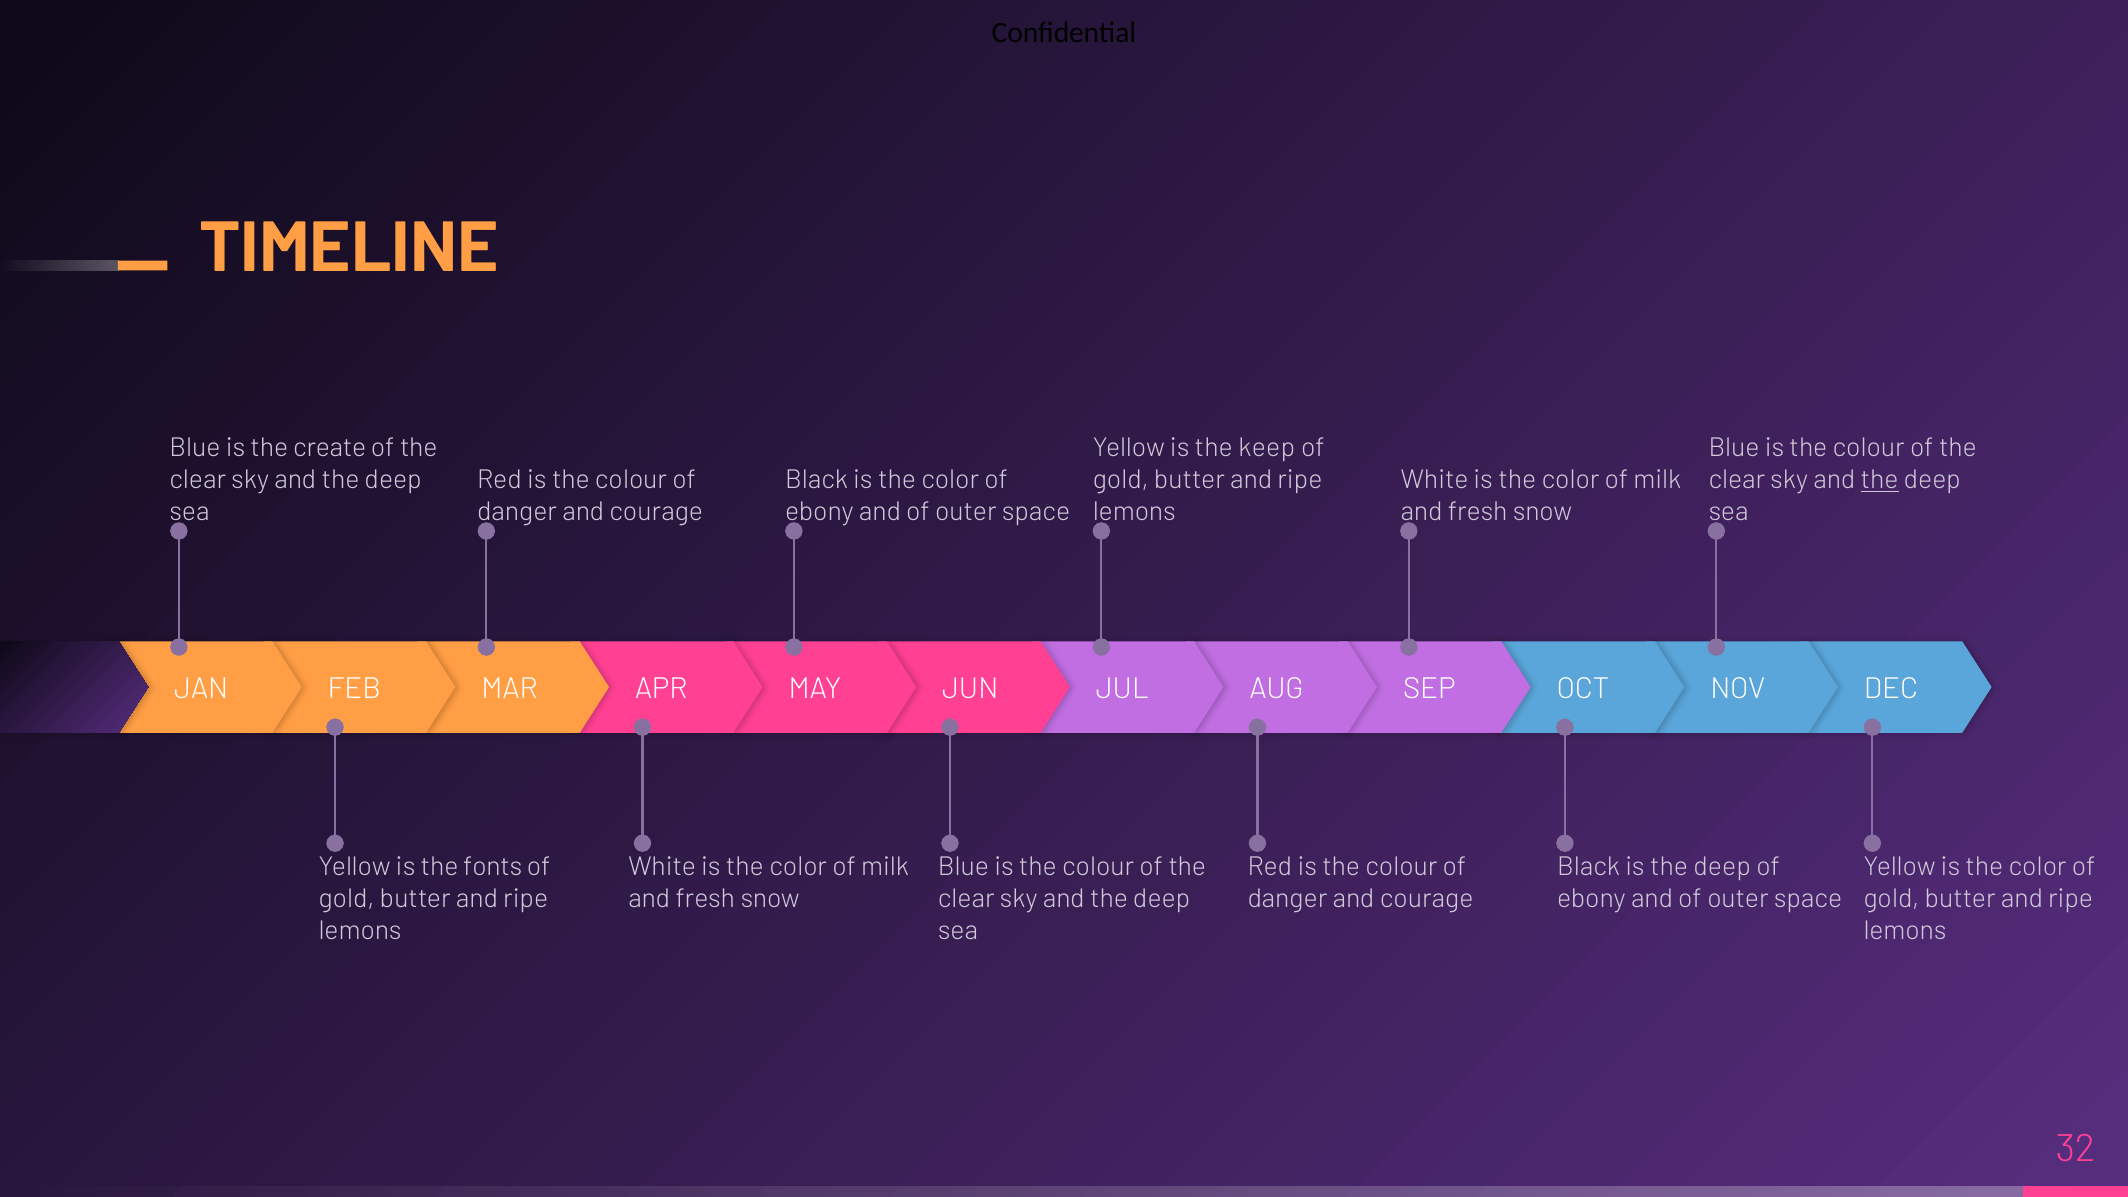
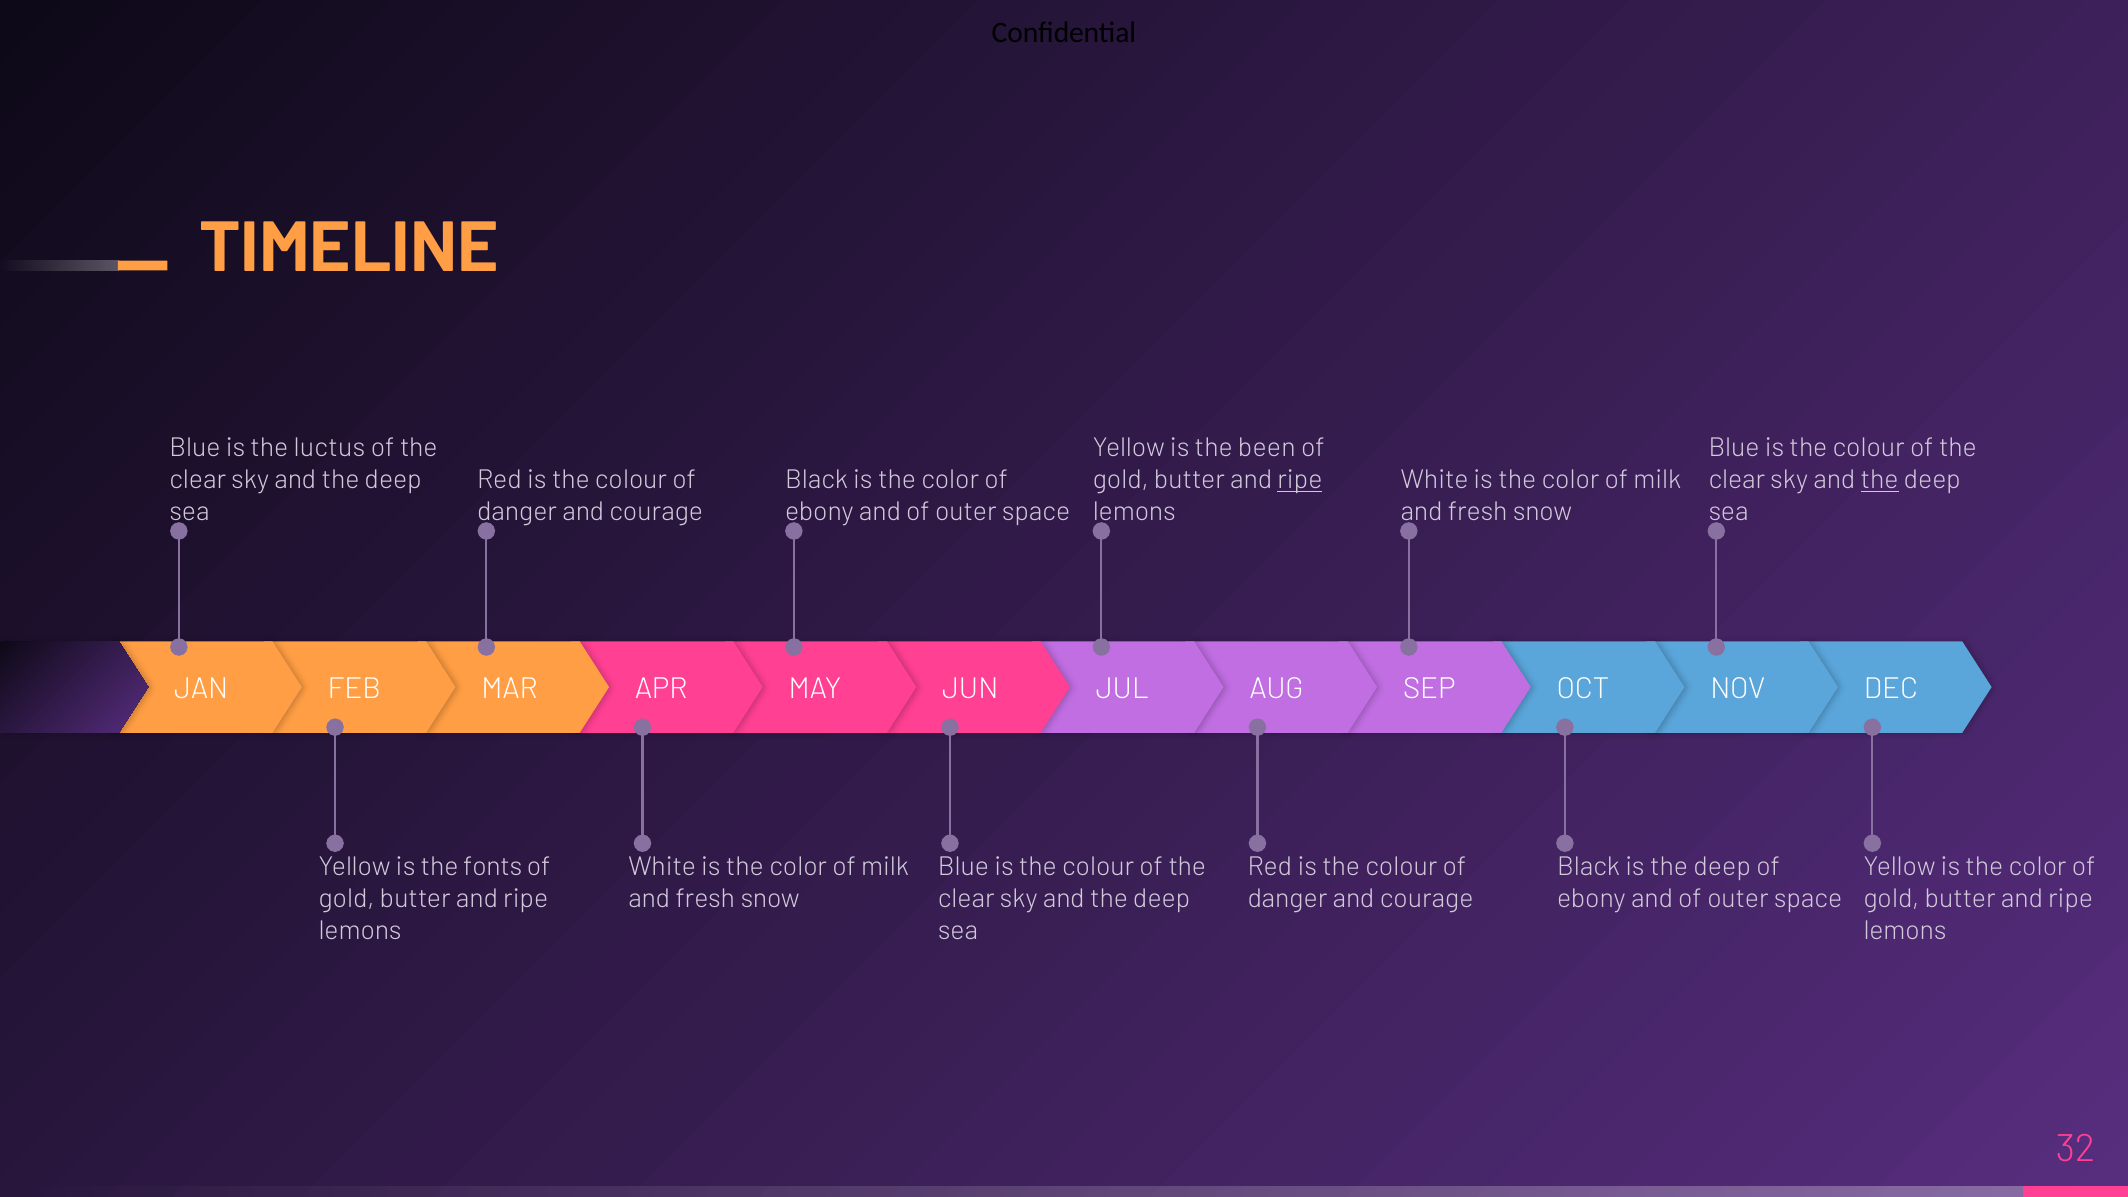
create: create -> luctus
keep: keep -> been
ripe at (1300, 480) underline: none -> present
